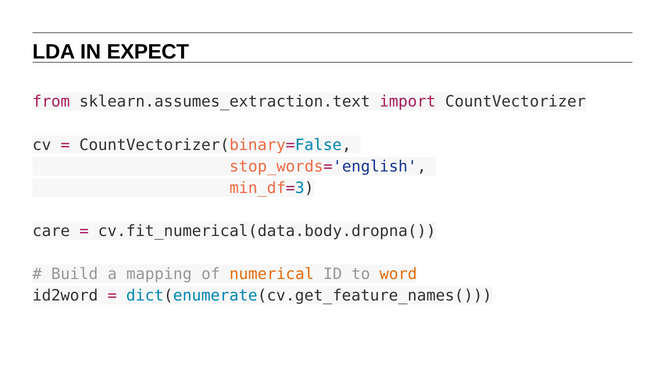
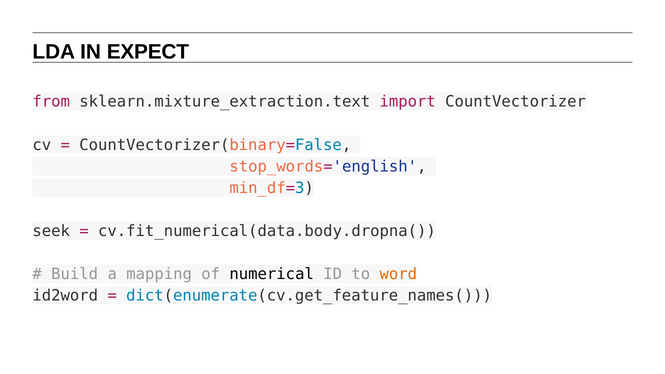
sklearn.assumes_extraction.text: sklearn.assumes_extraction.text -> sklearn.mixture_extraction.text
care: care -> seek
numerical colour: orange -> black
